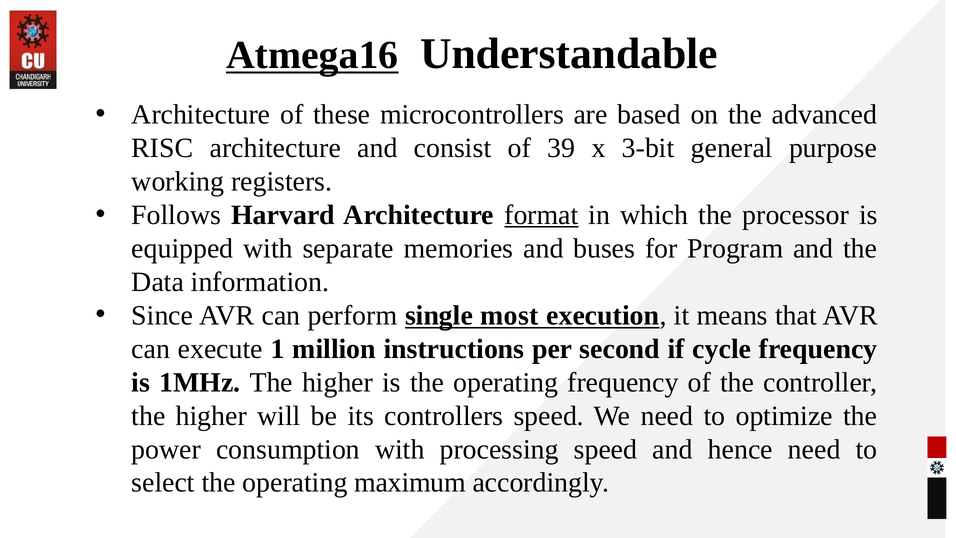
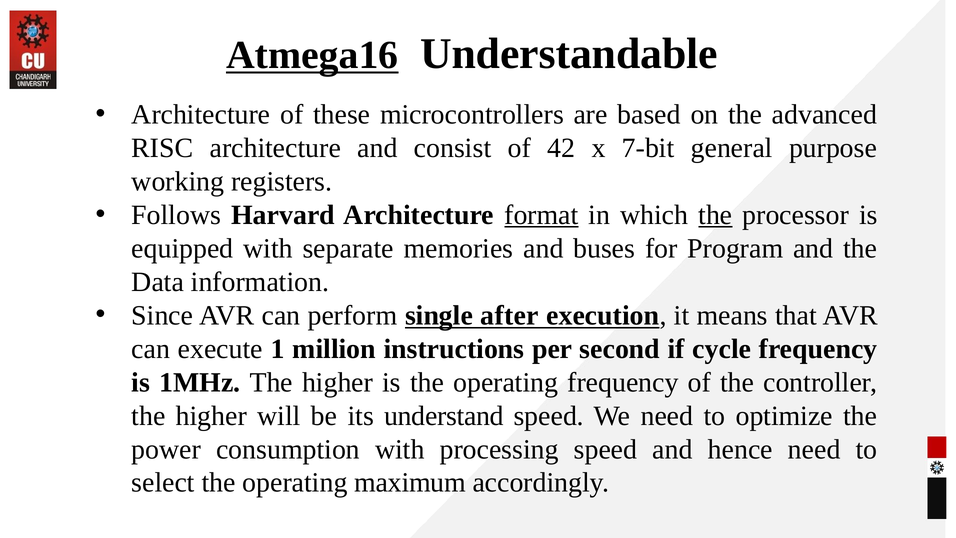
39: 39 -> 42
3-bit: 3-bit -> 7-bit
the at (715, 215) underline: none -> present
most: most -> after
controllers: controllers -> understand
